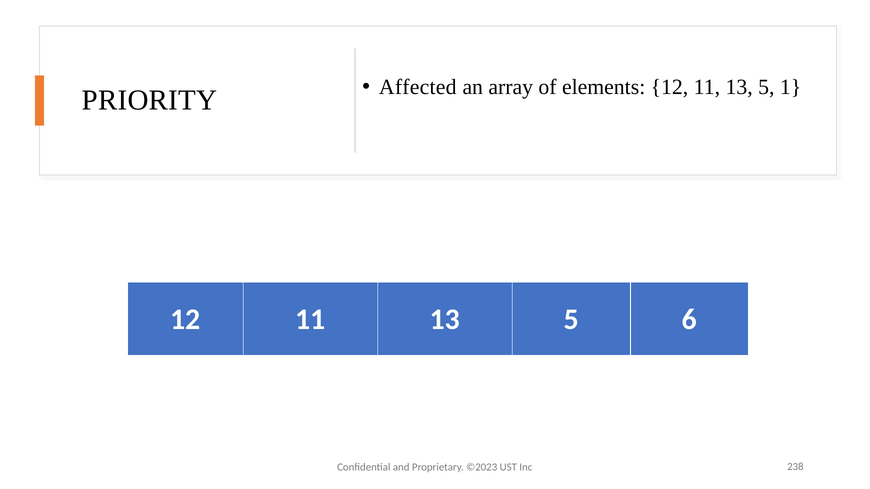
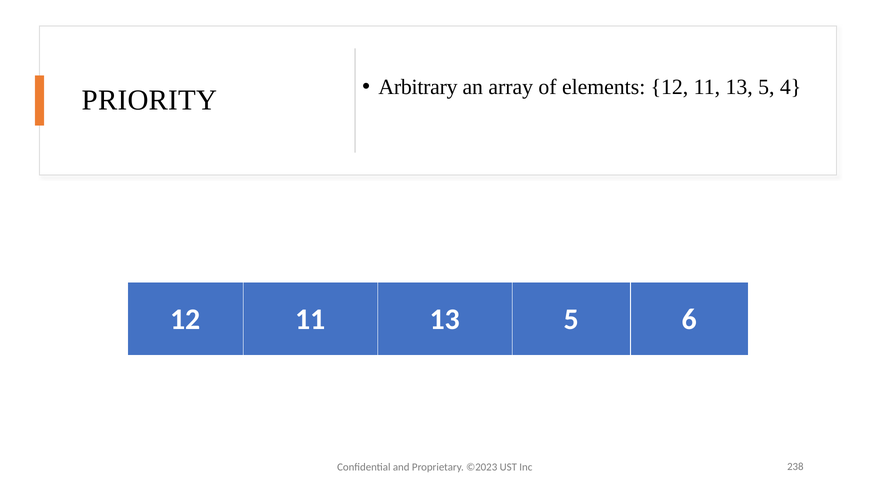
Affected: Affected -> Arbitrary
1: 1 -> 4
